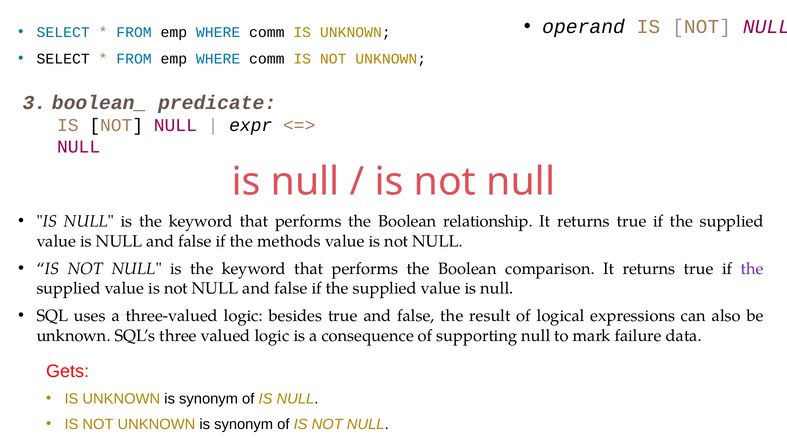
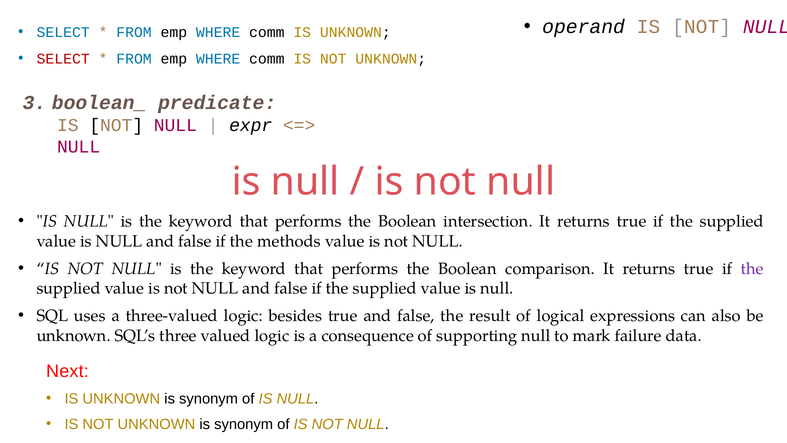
SELECT at (63, 59) colour: black -> red
relationship: relationship -> intersection
Gets: Gets -> Next
